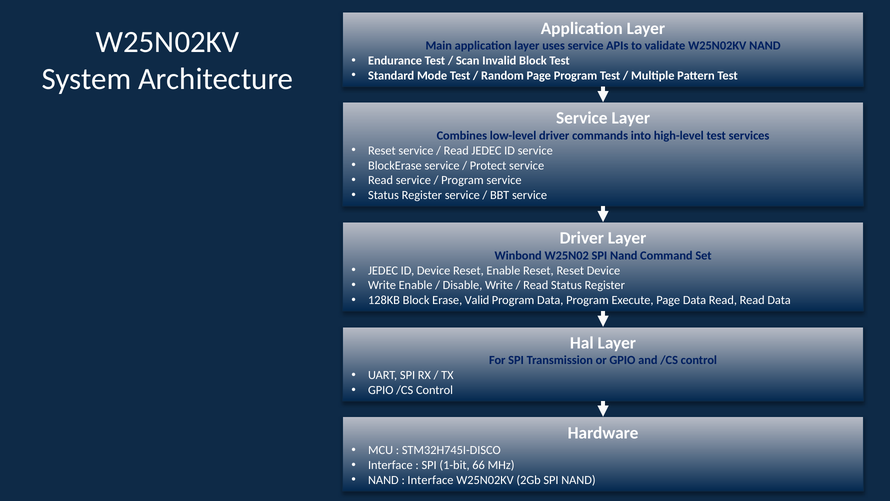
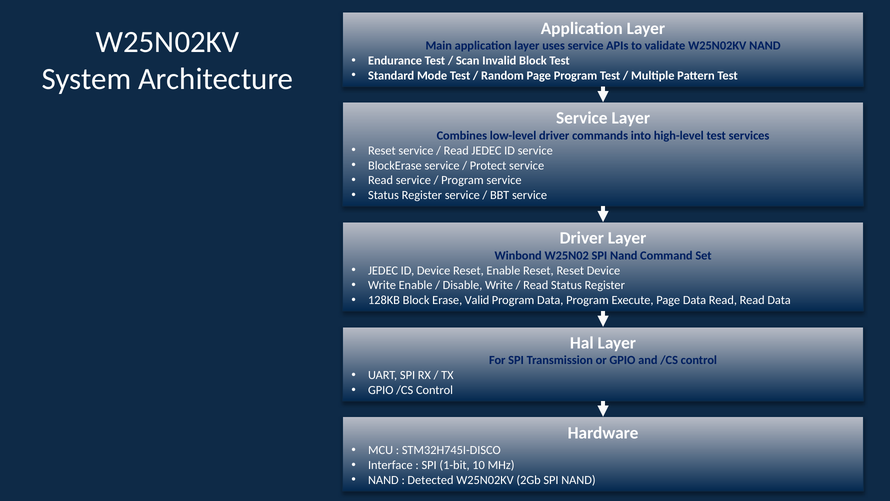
66: 66 -> 10
Interface at (430, 480): Interface -> Detected
